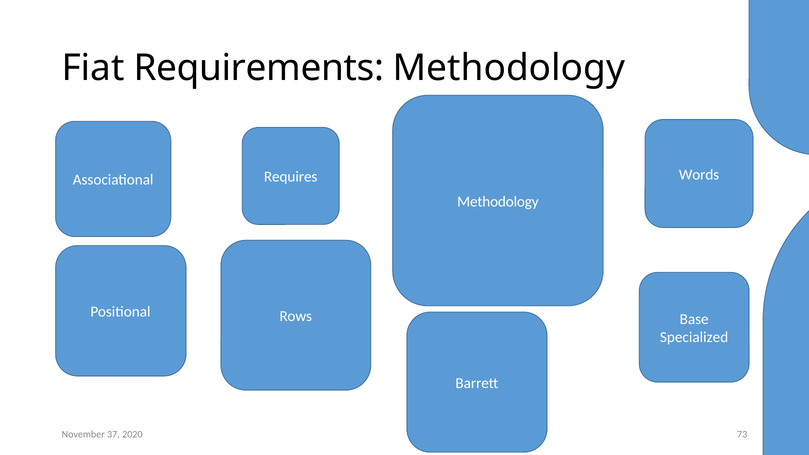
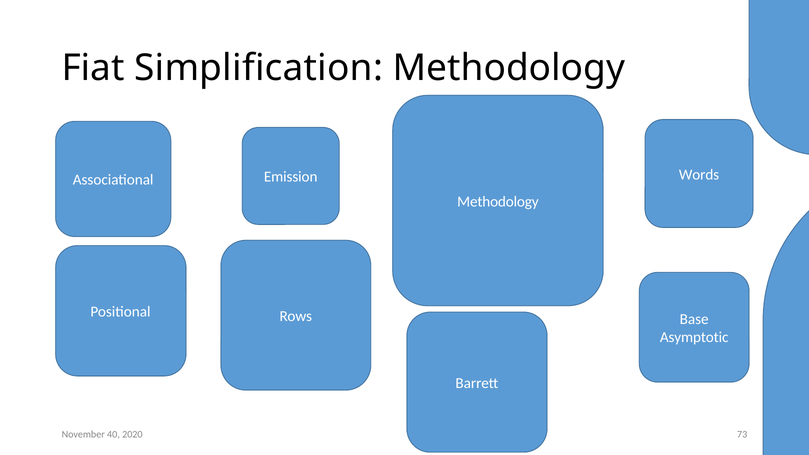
Requirements: Requirements -> Simplification
Requires: Requires -> Emission
Specialized: Specialized -> Asymptotic
37: 37 -> 40
